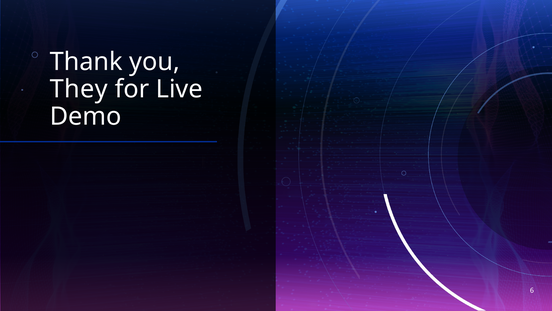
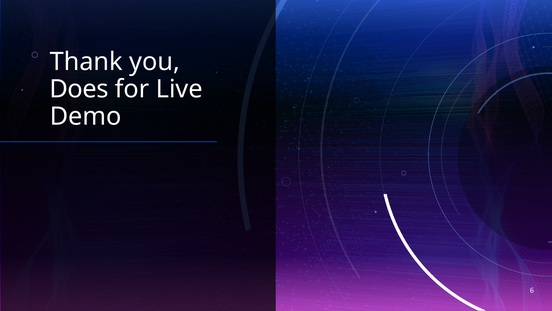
They: They -> Does
